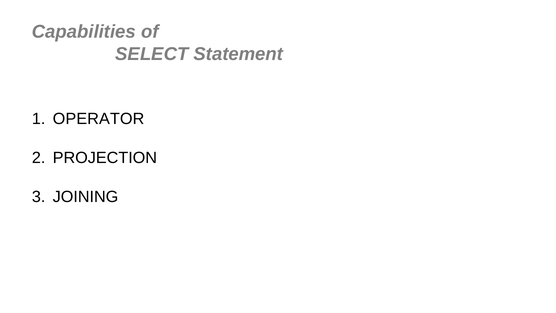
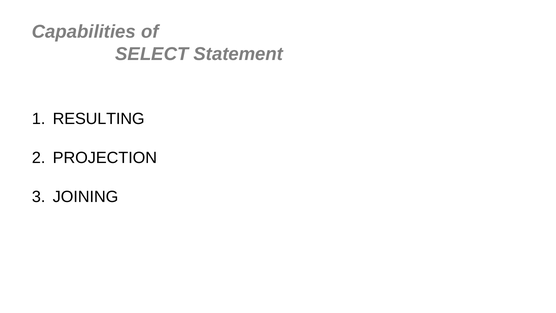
OPERATOR: OPERATOR -> RESULTING
